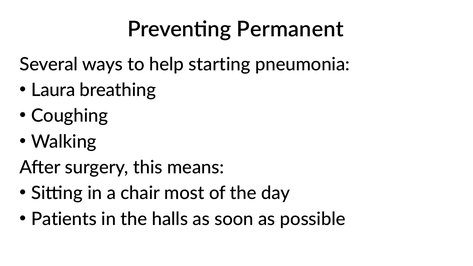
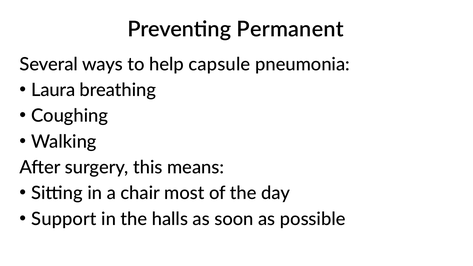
starting: starting -> capsule
Patients: Patients -> Support
